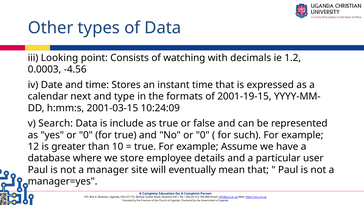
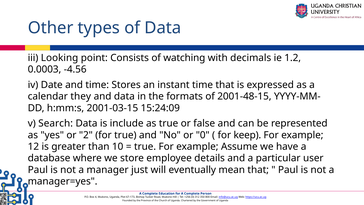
next: next -> they
and type: type -> data
2001-19-15: 2001-19-15 -> 2001-48-15
10:24:09: 10:24:09 -> 15:24:09
yes or 0: 0 -> 2
such: such -> keep
site: site -> just
